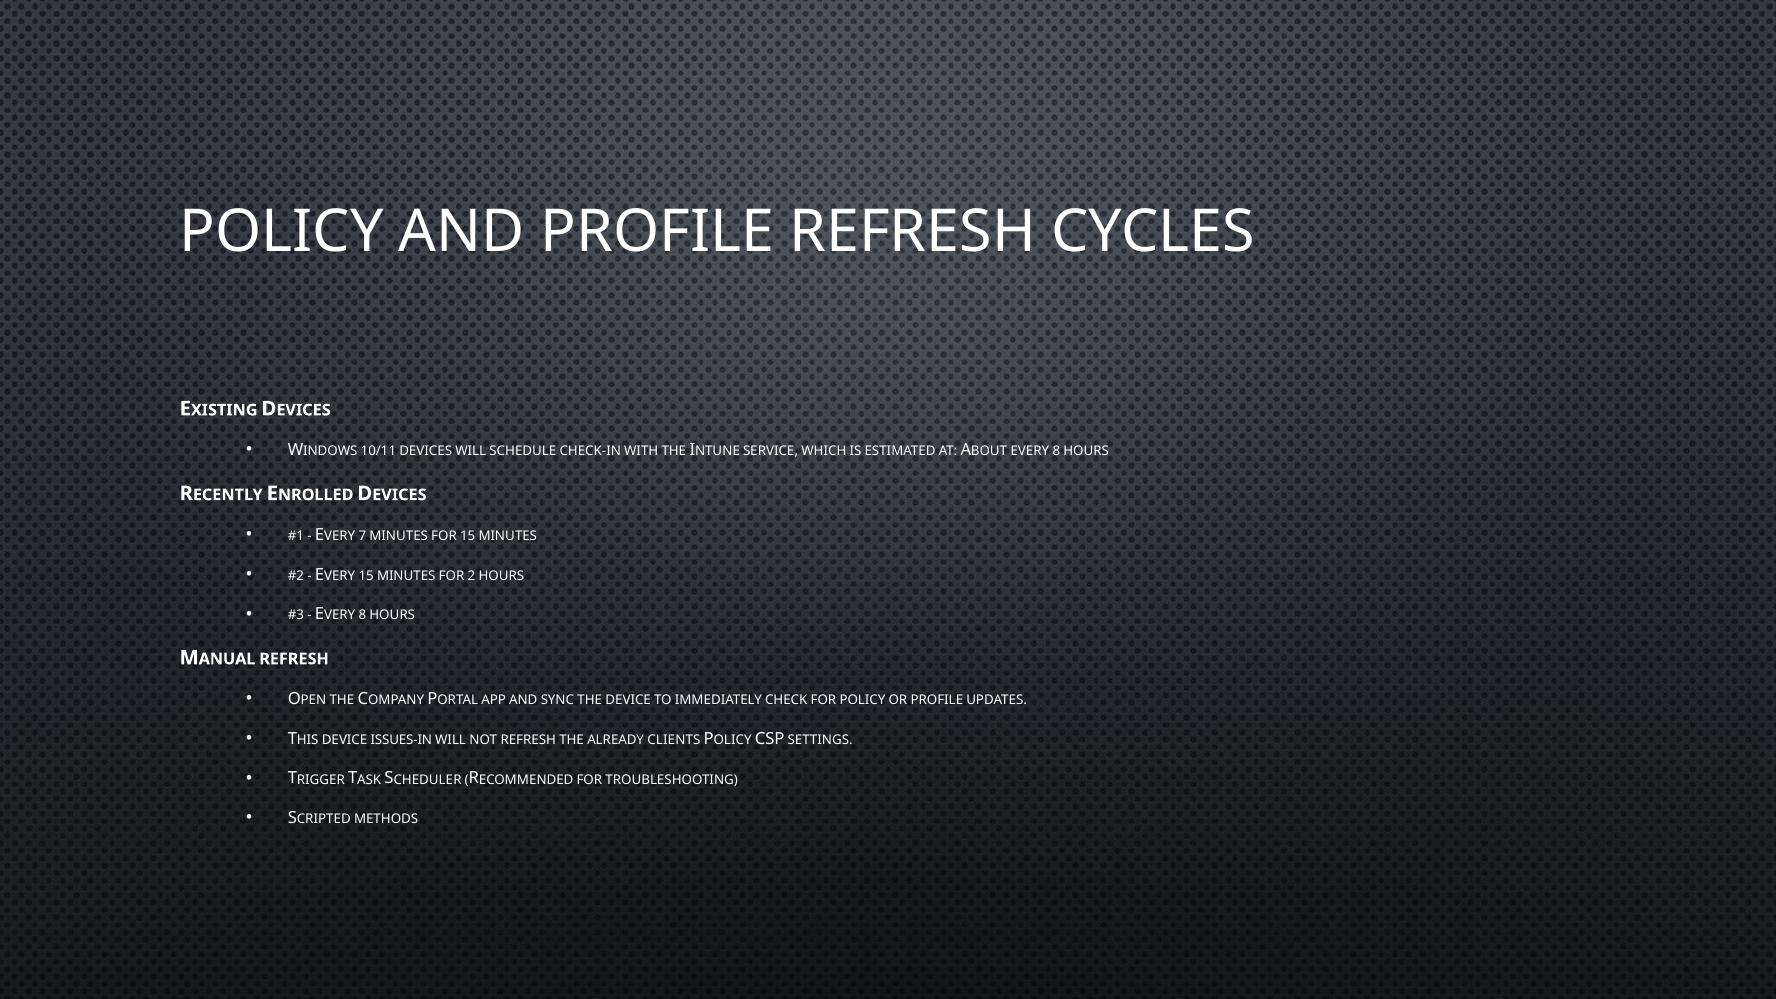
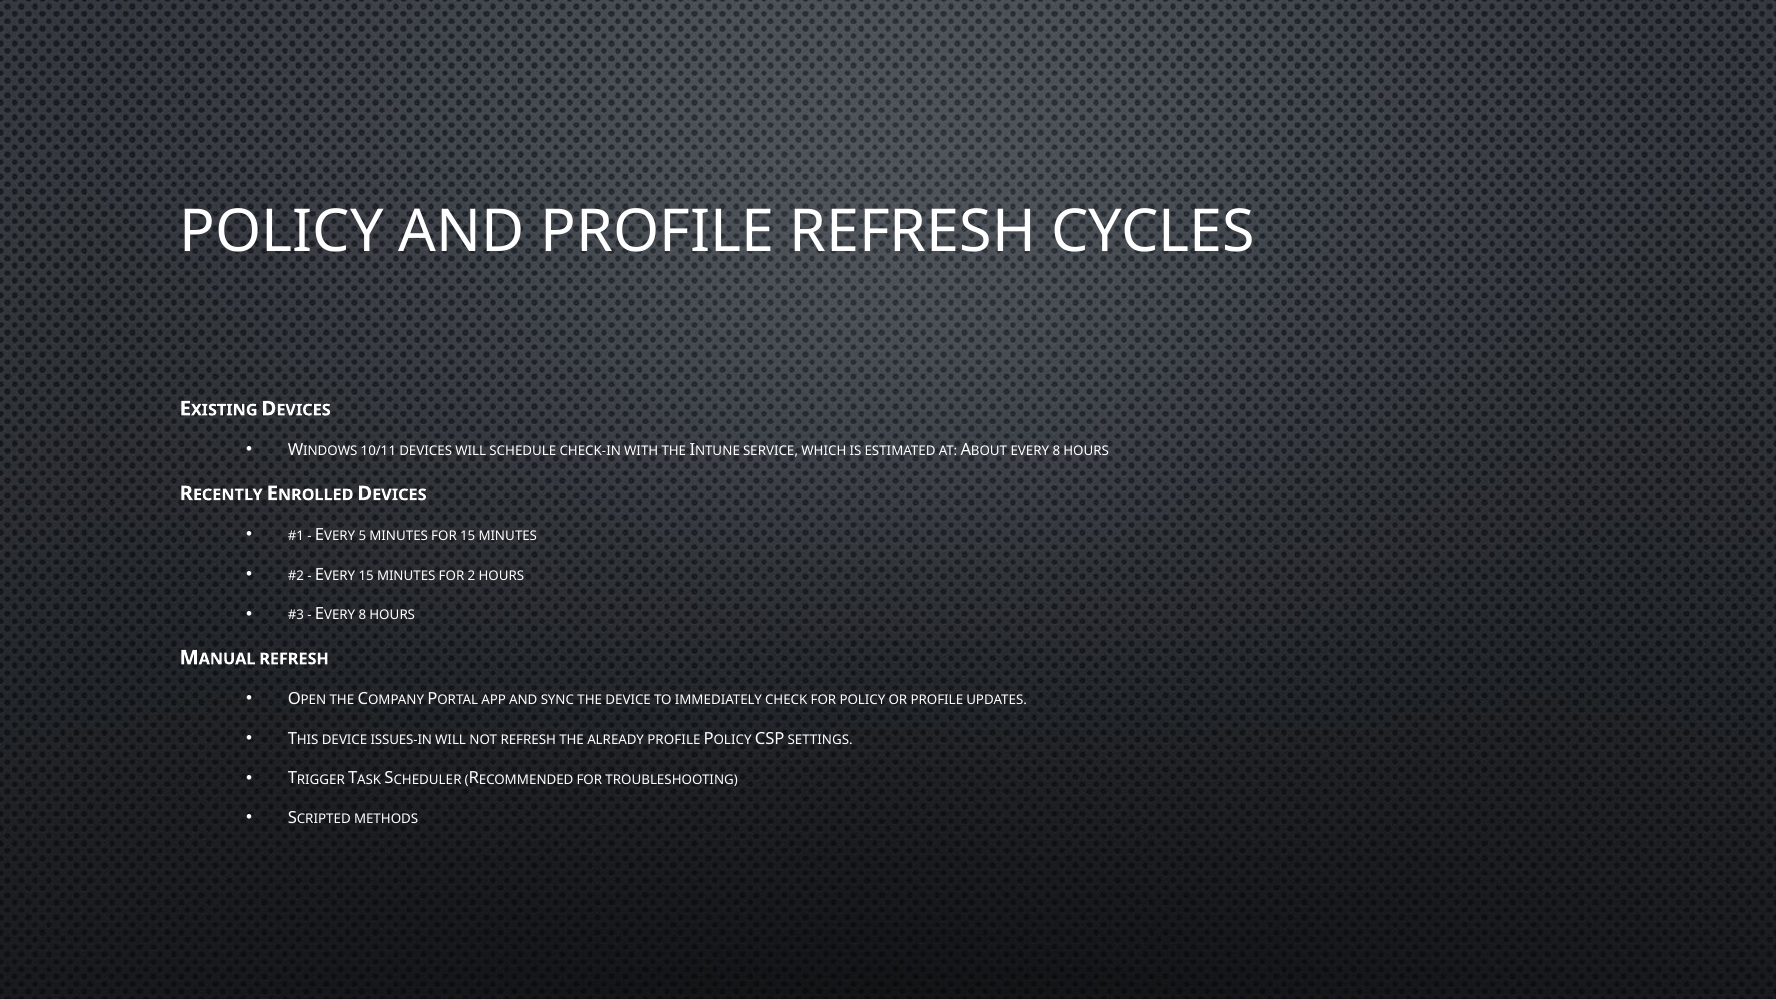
7: 7 -> 5
ALREADY CLIENTS: CLIENTS -> PROFILE
